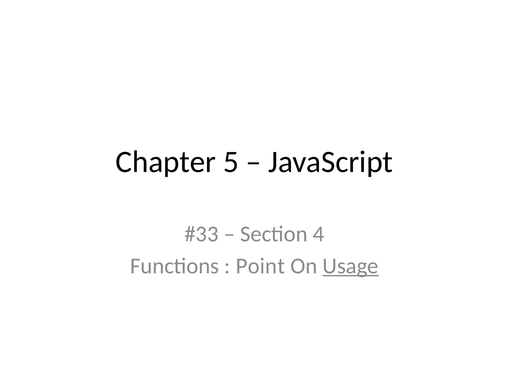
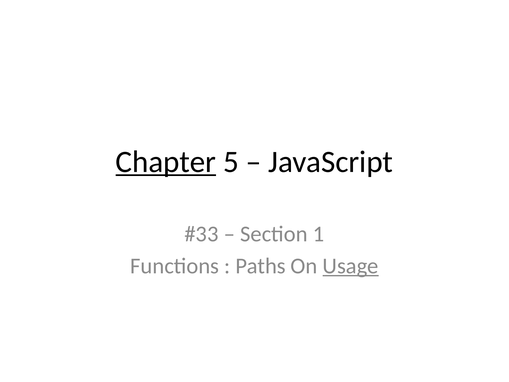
Chapter underline: none -> present
4: 4 -> 1
Point: Point -> Paths
